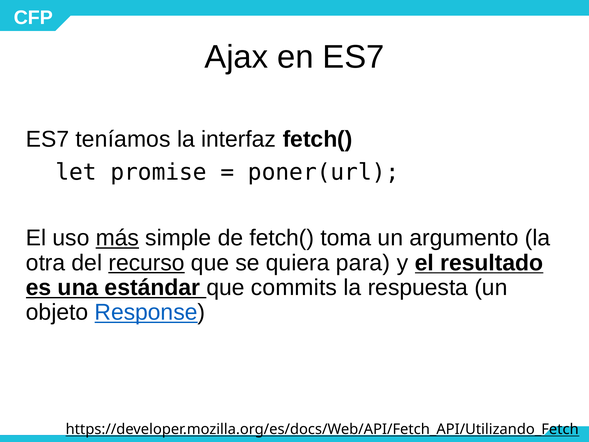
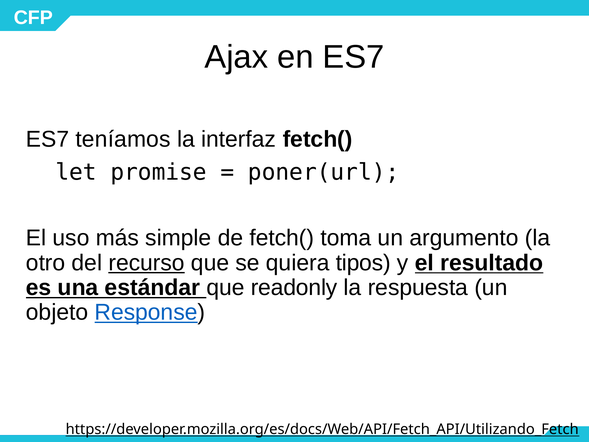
más underline: present -> none
otra: otra -> otro
para: para -> tipos
commits: commits -> readonly
